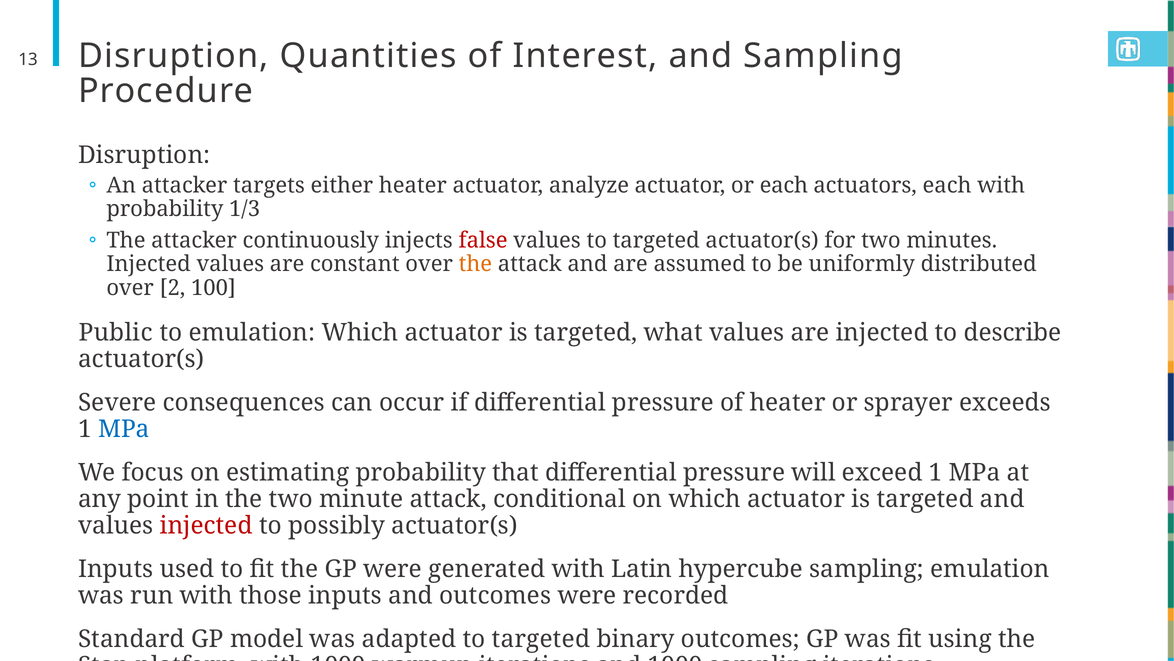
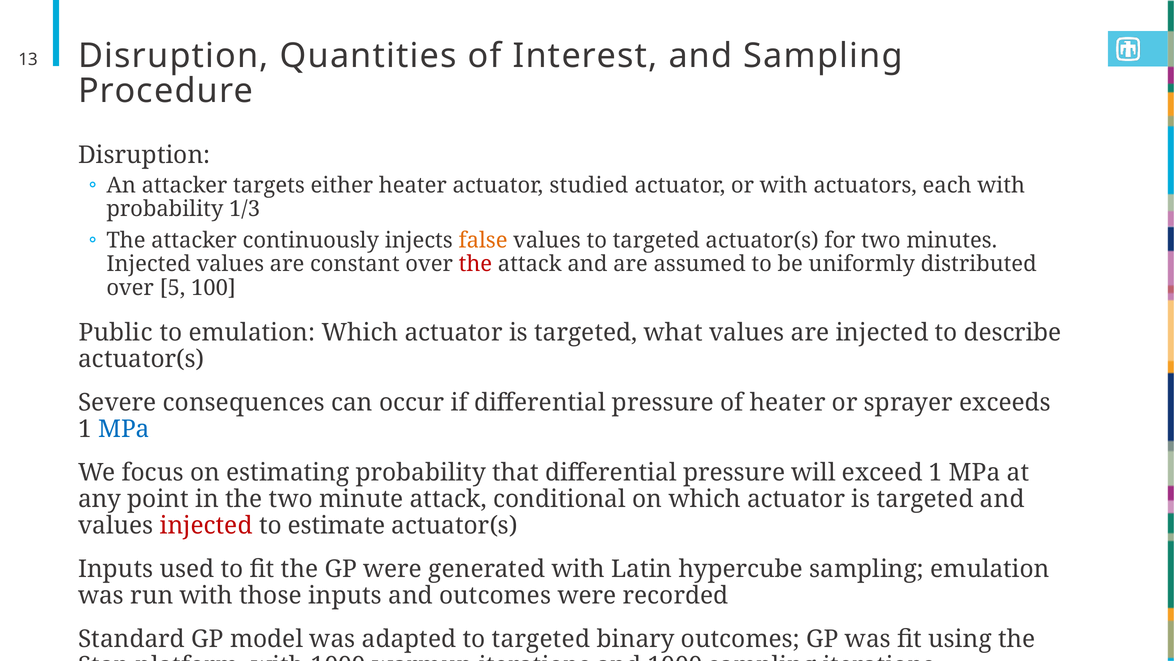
analyze: analyze -> studied
or each: each -> with
false colour: red -> orange
the at (475, 264) colour: orange -> red
2: 2 -> 5
possibly: possibly -> estimate
